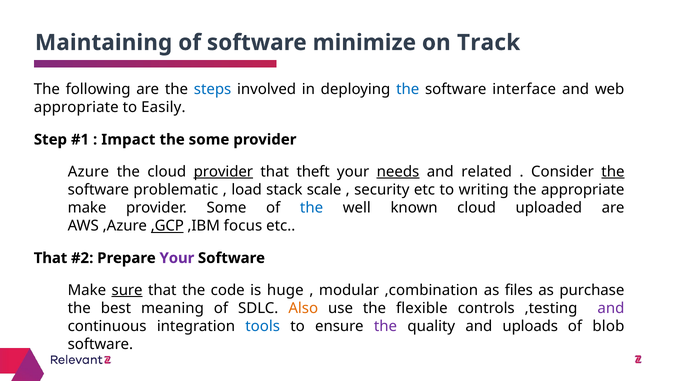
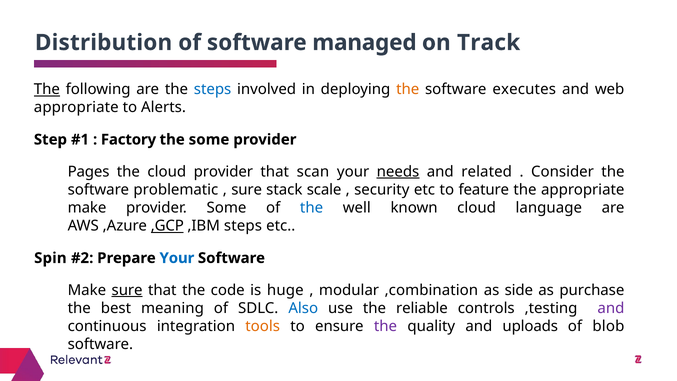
Maintaining: Maintaining -> Distribution
minimize: minimize -> managed
The at (47, 89) underline: none -> present
the at (408, 89) colour: blue -> orange
interface: interface -> executes
Easily: Easily -> Alerts
Impact: Impact -> Factory
Azure: Azure -> Pages
provider at (223, 172) underline: present -> none
theft: theft -> scan
the at (613, 172) underline: present -> none
load at (247, 190): load -> sure
writing: writing -> feature
uploaded: uploaded -> language
,IBM focus: focus -> steps
That at (51, 258): That -> Spin
Your at (177, 258) colour: purple -> blue
files: files -> side
Also colour: orange -> blue
flexible: flexible -> reliable
tools colour: blue -> orange
